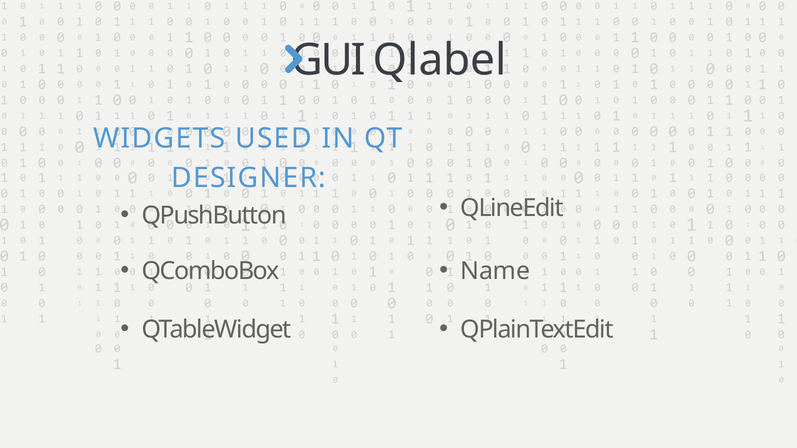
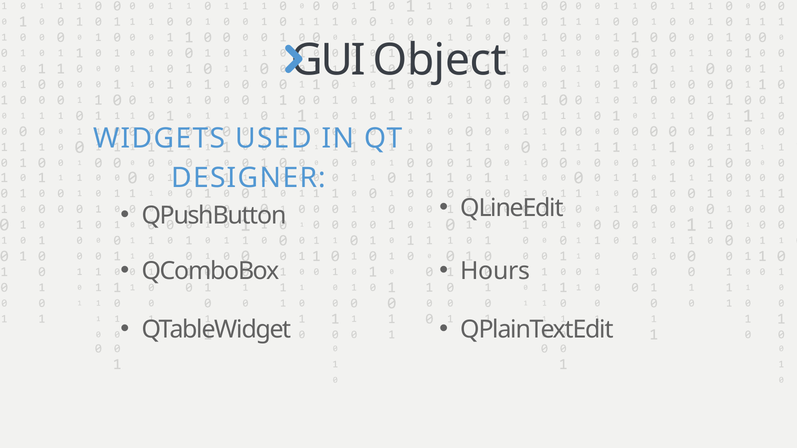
Qlabel: Qlabel -> Object
Name: Name -> Hours
